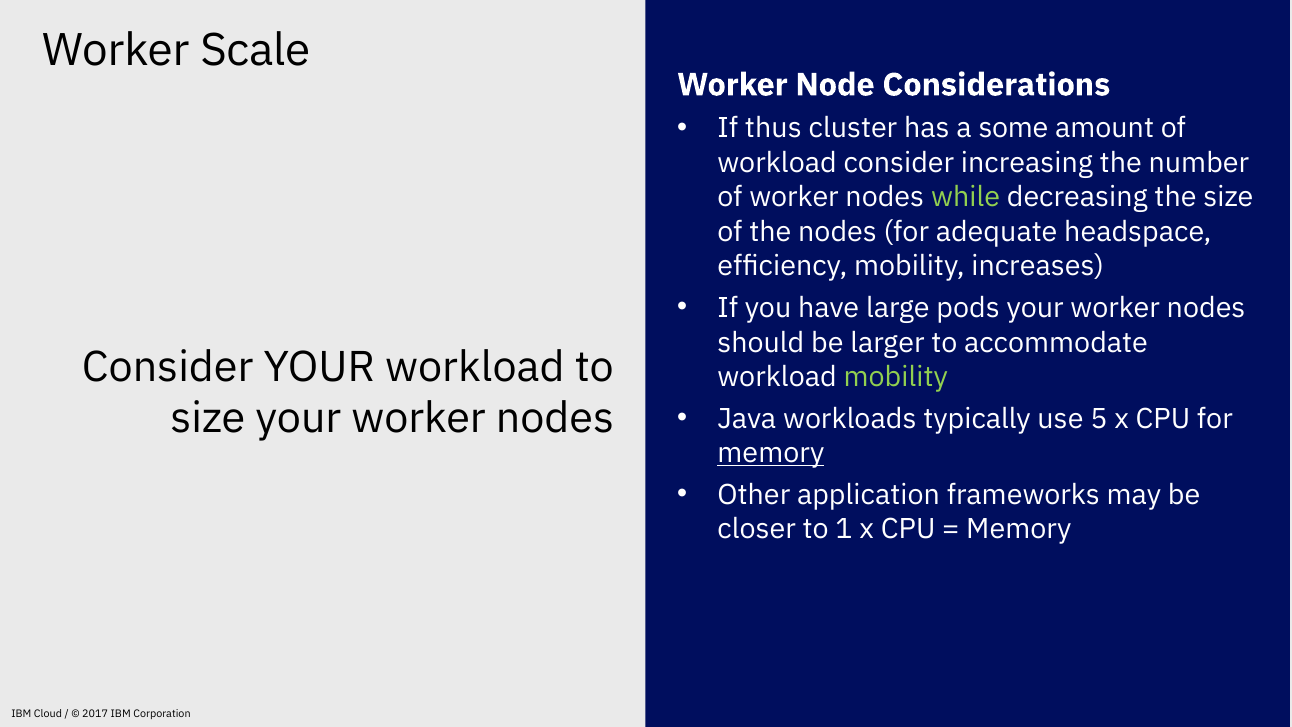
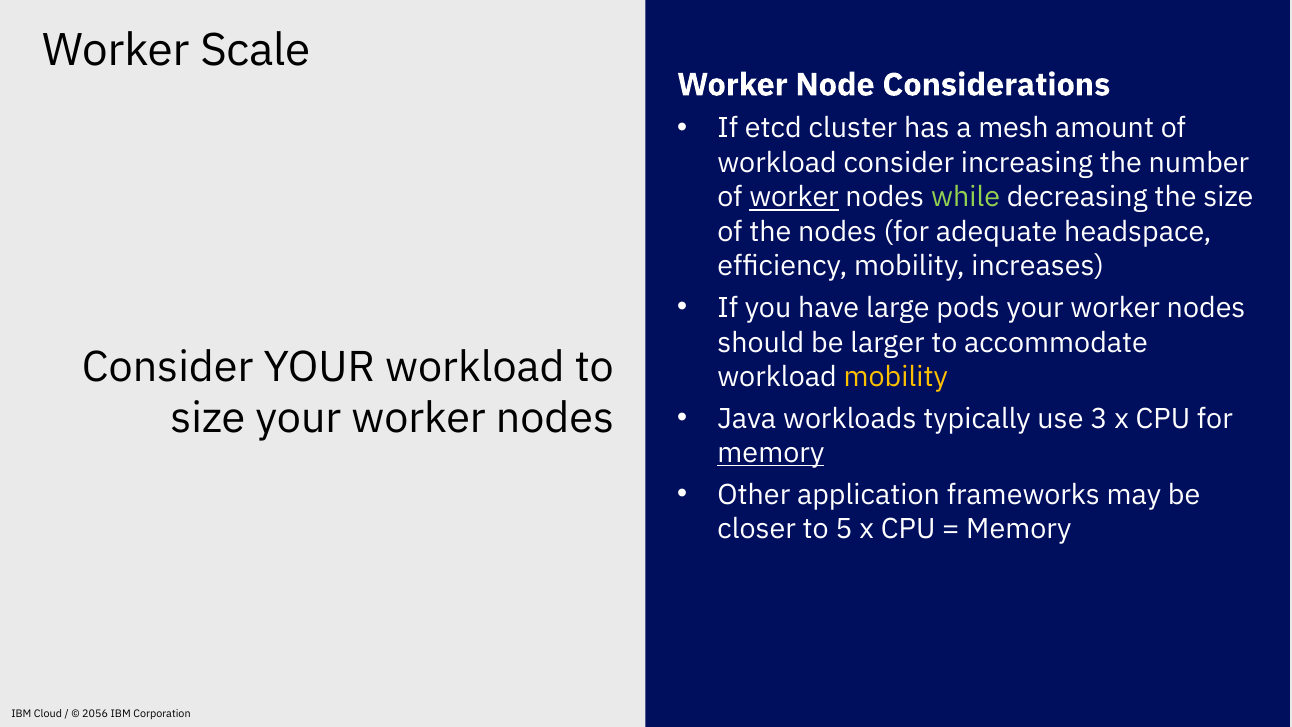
thus: thus -> etcd
some: some -> mesh
worker at (794, 197) underline: none -> present
mobility at (896, 377) colour: light green -> yellow
5: 5 -> 3
1: 1 -> 5
2017: 2017 -> 2056
